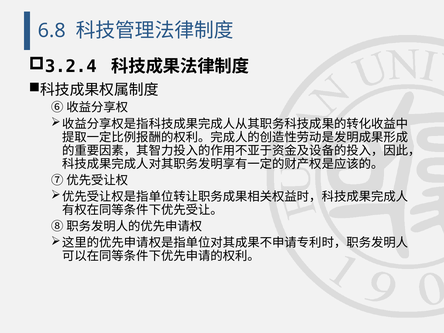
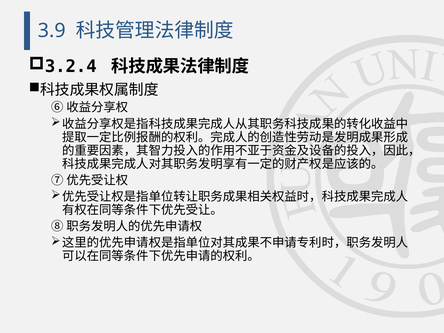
6.8: 6.8 -> 3.9
